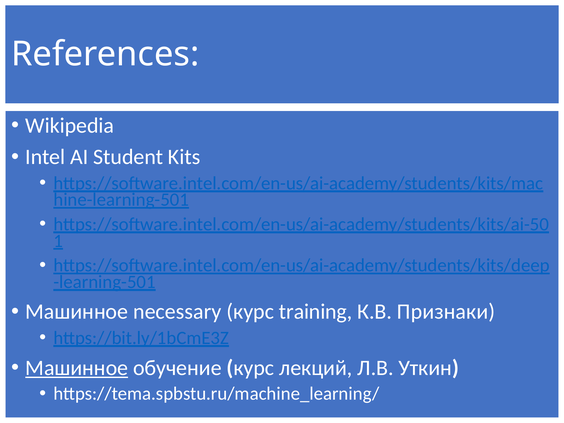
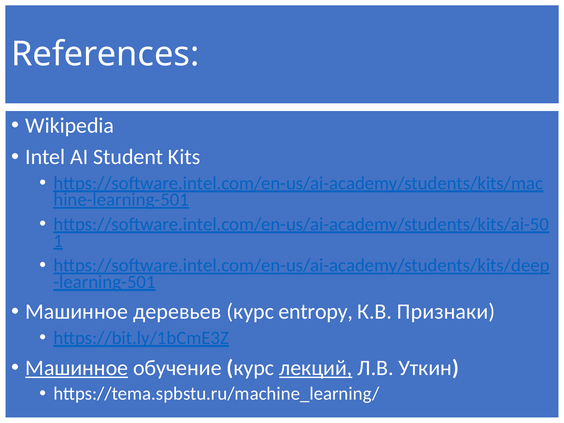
necessary: necessary -> деревьев
training: training -> entropy
лекций underline: none -> present
